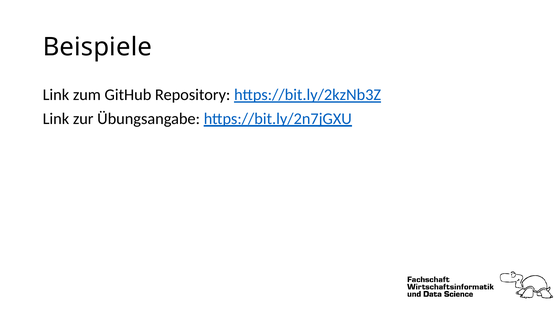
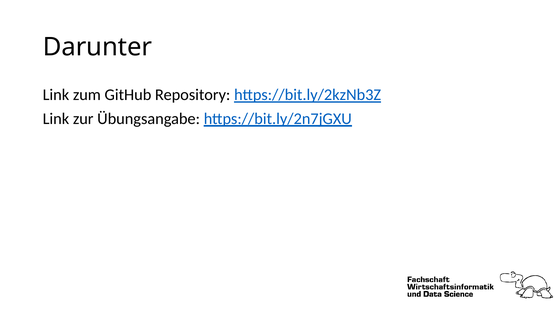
Beispiele: Beispiele -> Darunter
